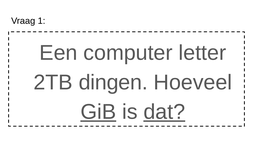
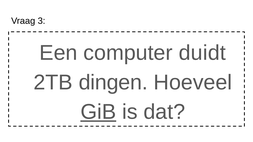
1: 1 -> 3
letter: letter -> duidt
dat underline: present -> none
